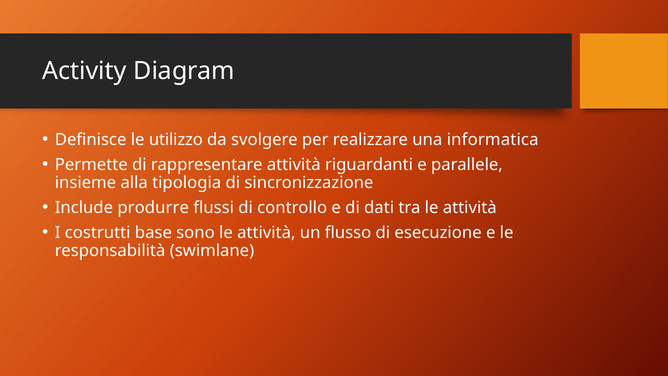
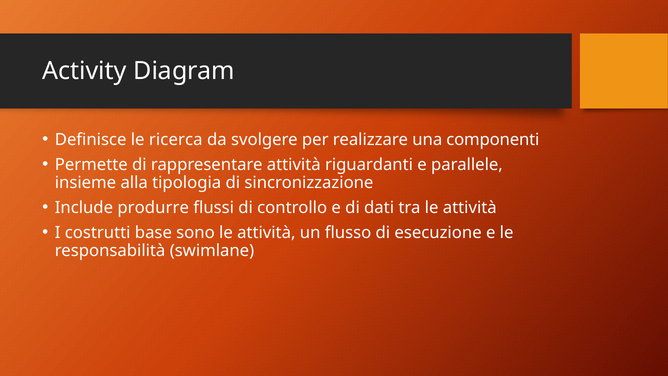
utilizzo: utilizzo -> ricerca
informatica: informatica -> componenti
